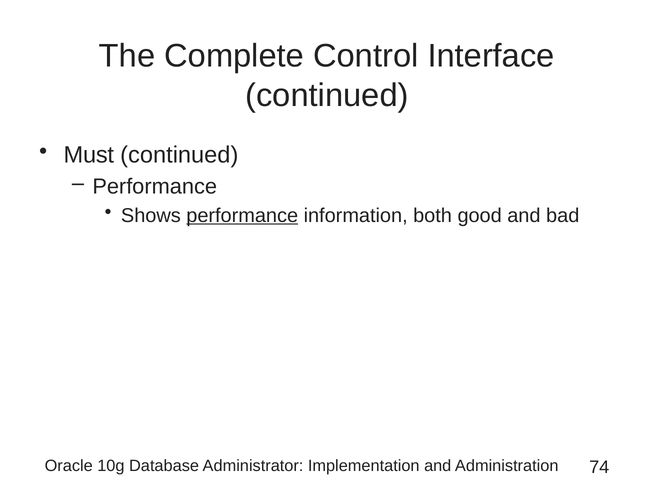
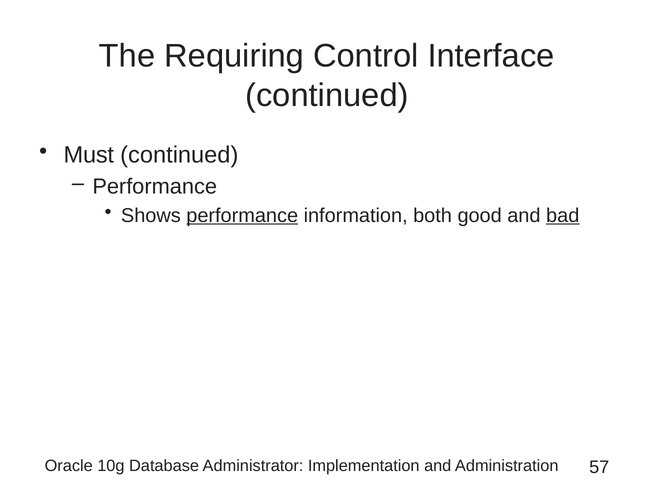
Complete: Complete -> Requiring
bad underline: none -> present
74: 74 -> 57
